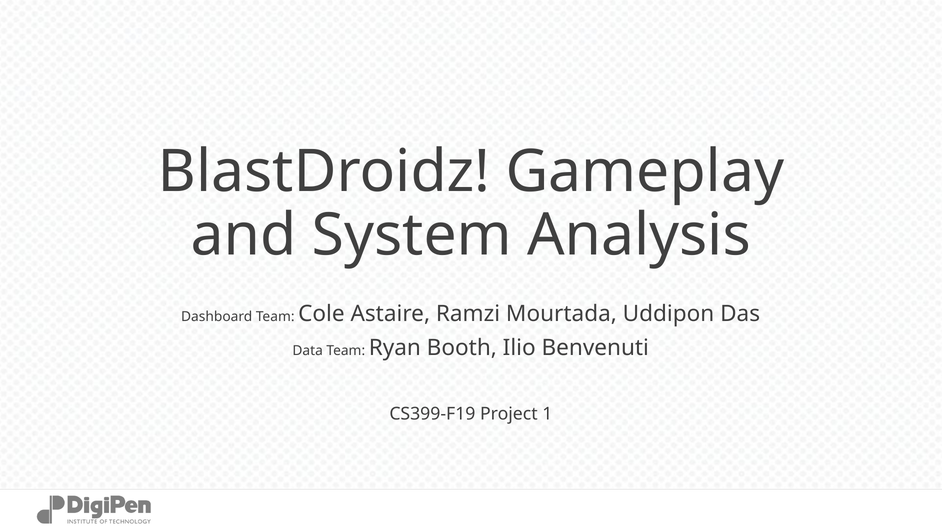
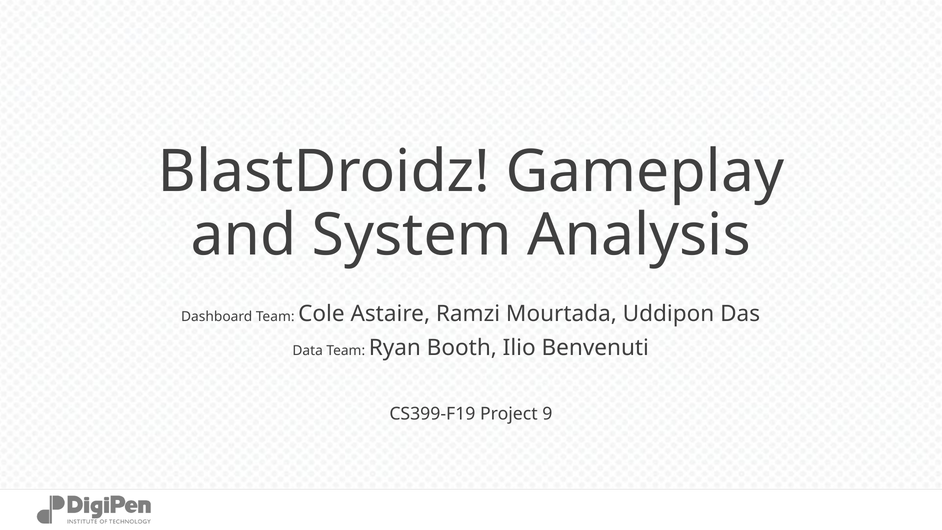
1: 1 -> 9
